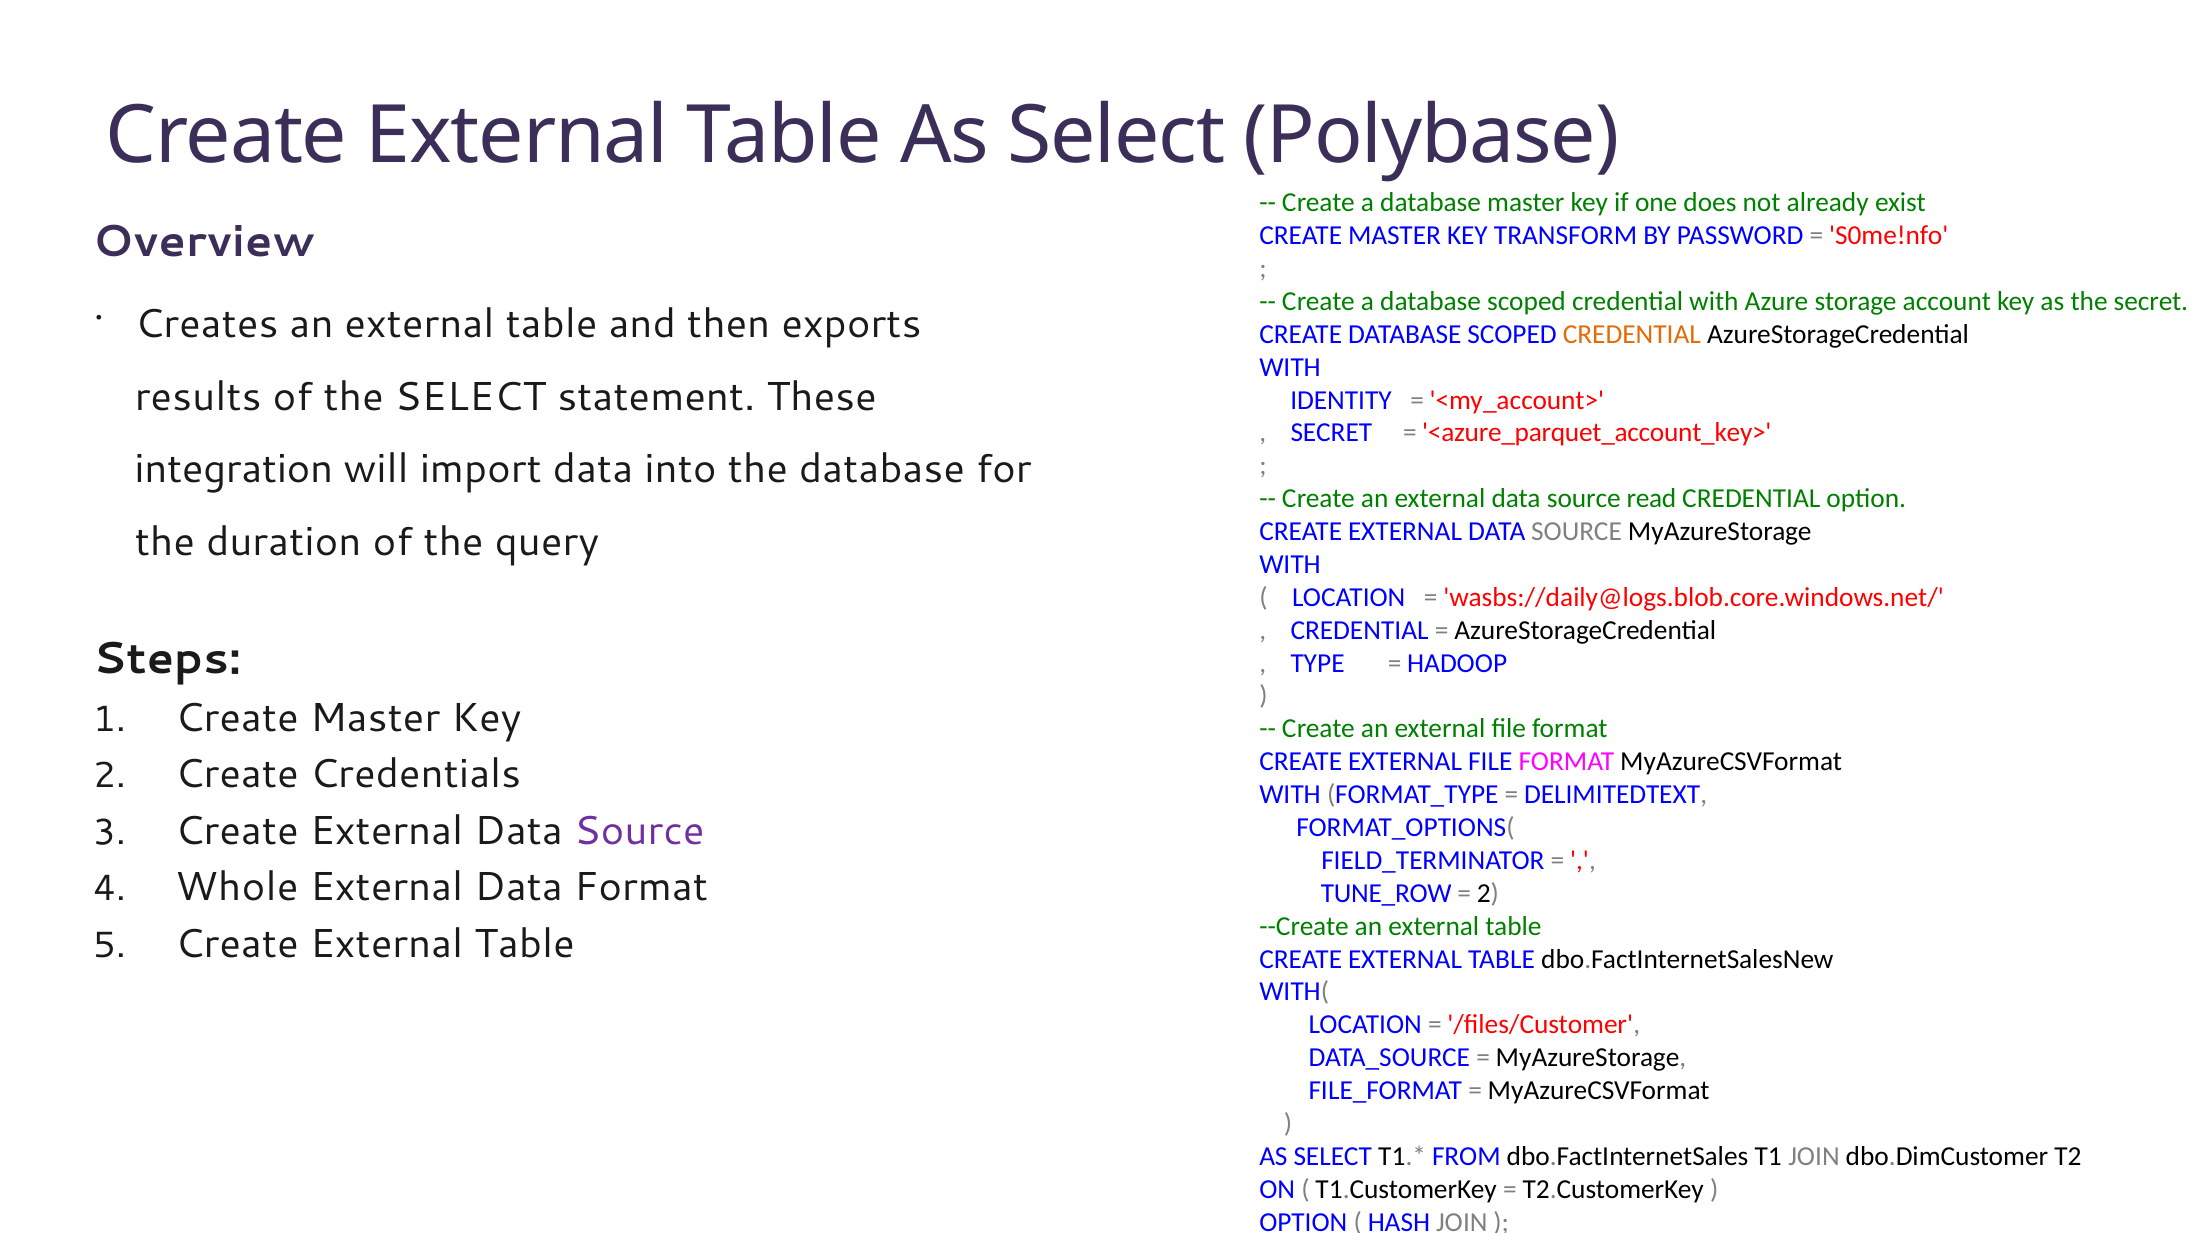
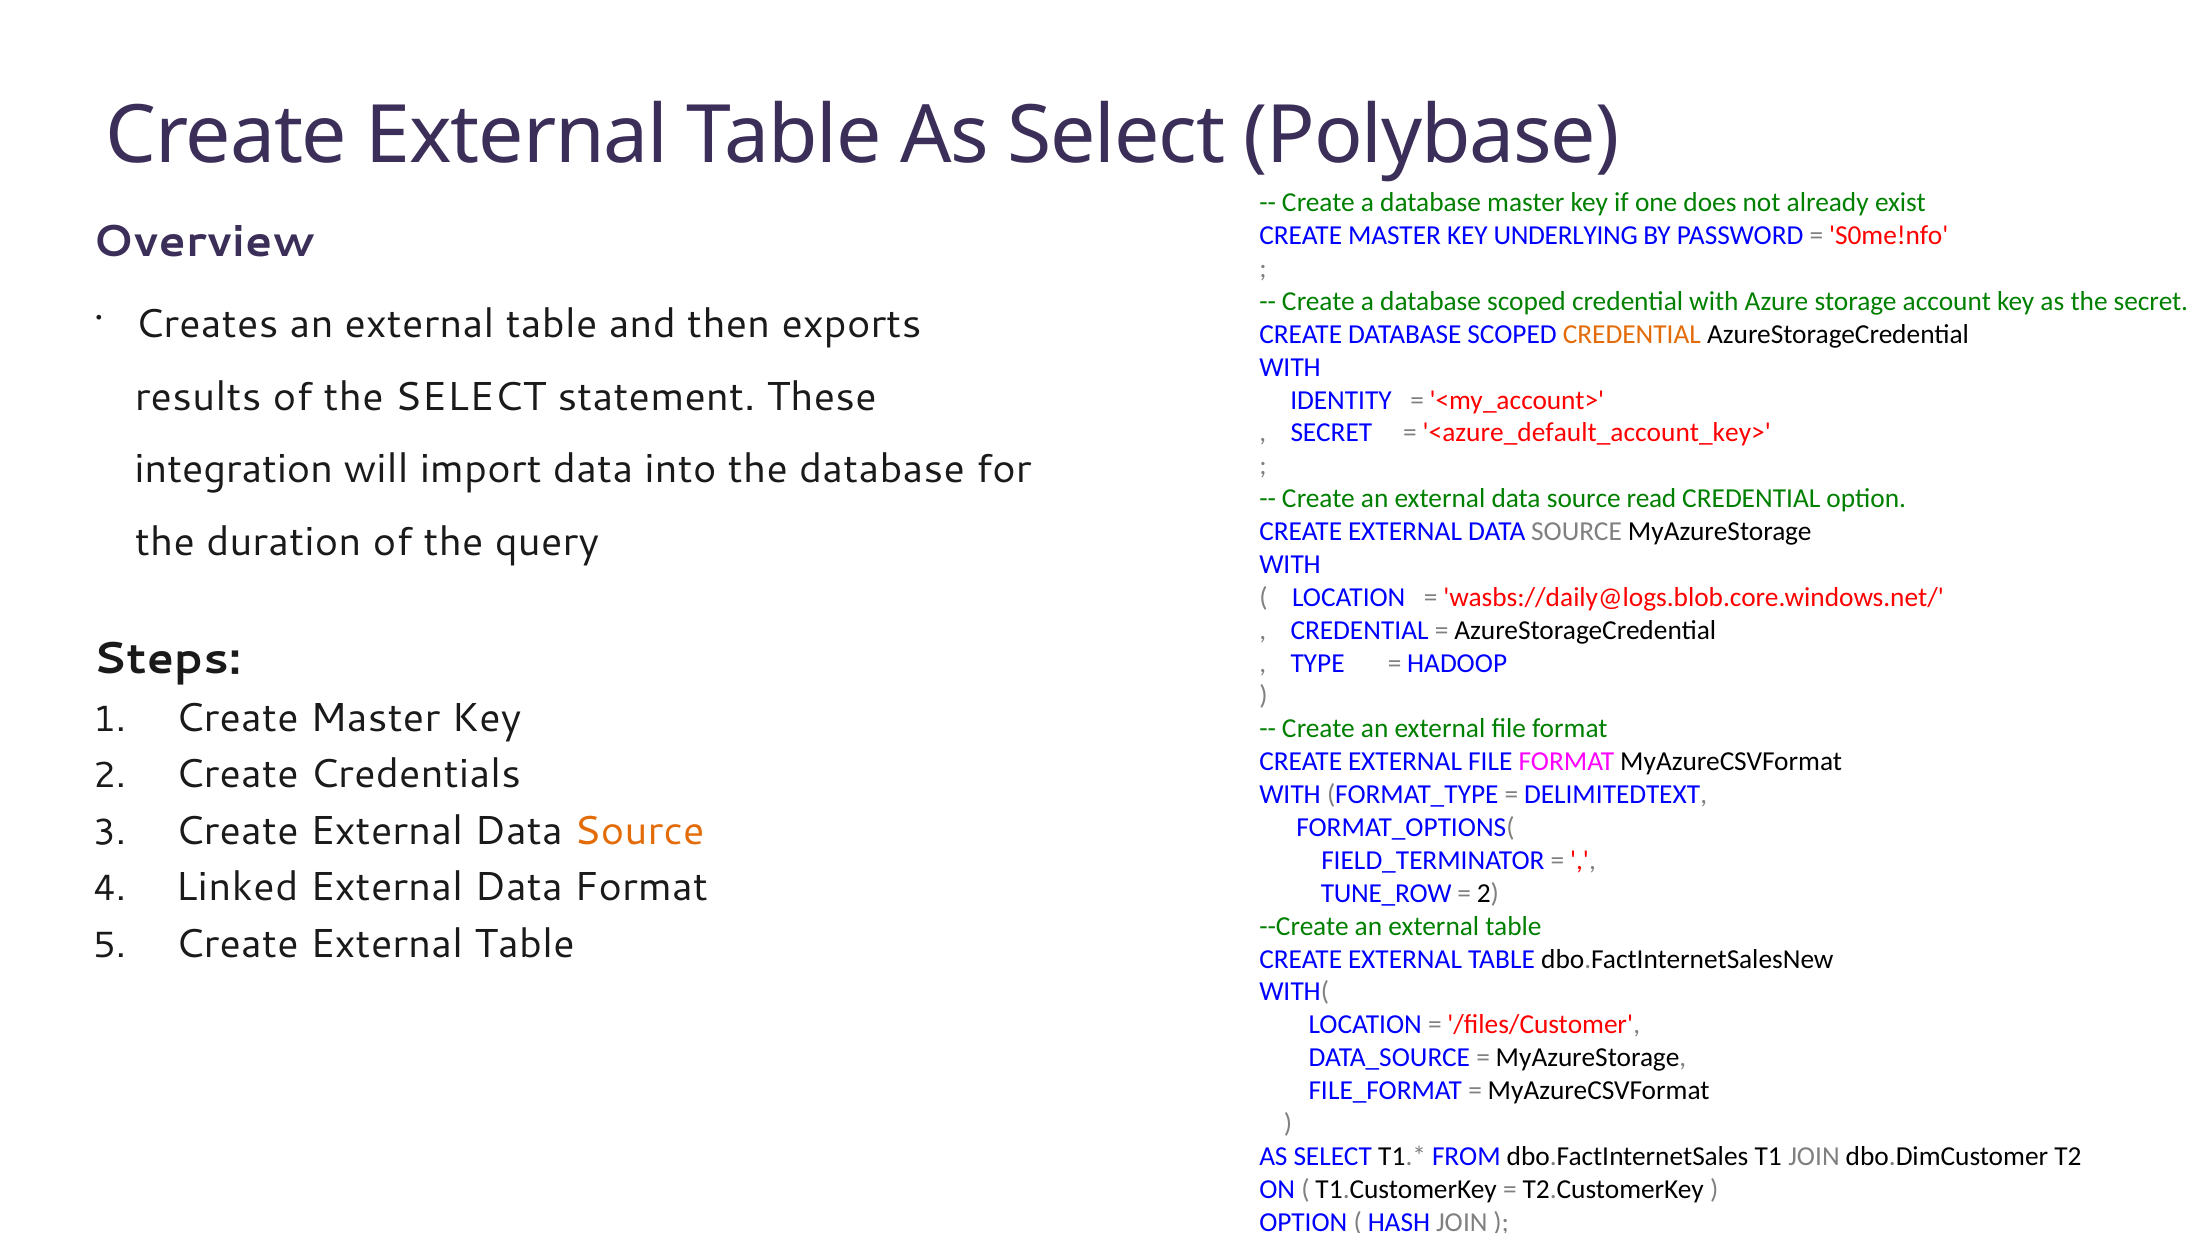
TRANSFORM: TRANSFORM -> UNDERLYING
<azure_parquet_account_key>: <azure_parquet_account_key> -> <azure_default_account_key>
Source at (639, 830) colour: purple -> orange
Whole: Whole -> Linked
